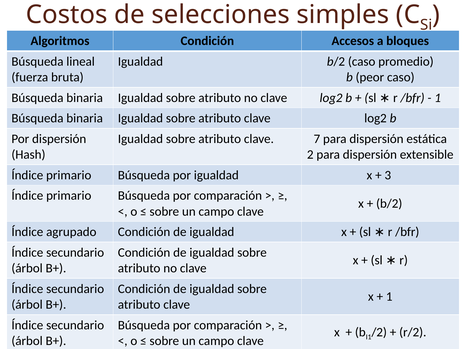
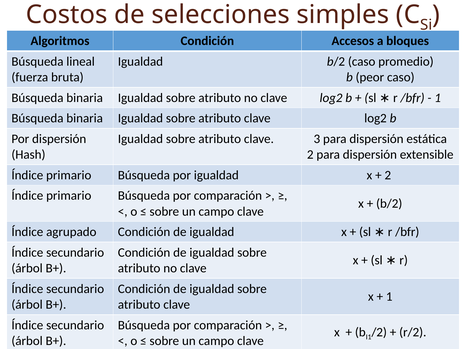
7: 7 -> 3
3 at (388, 175): 3 -> 2
